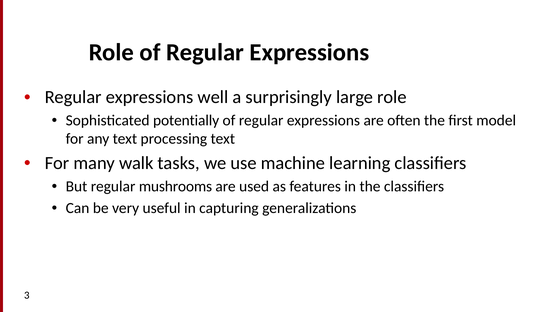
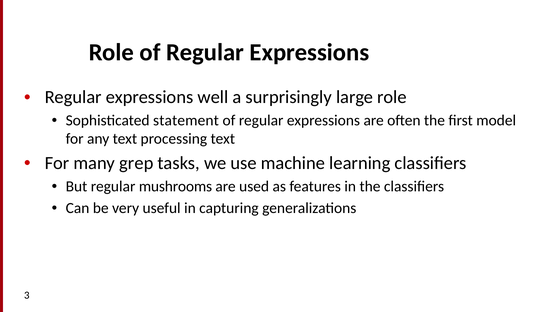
potentially: potentially -> statement
walk: walk -> grep
